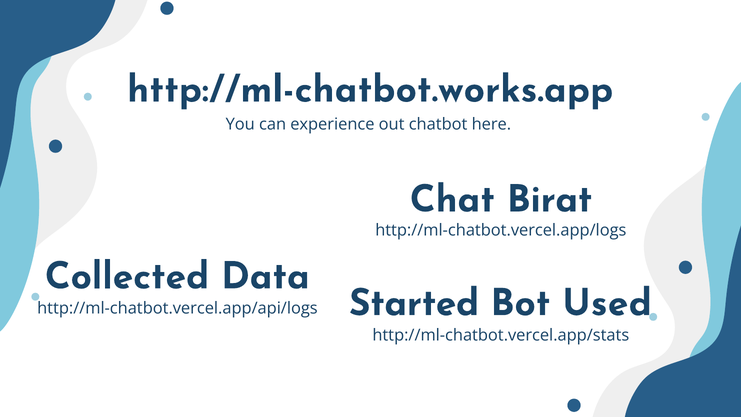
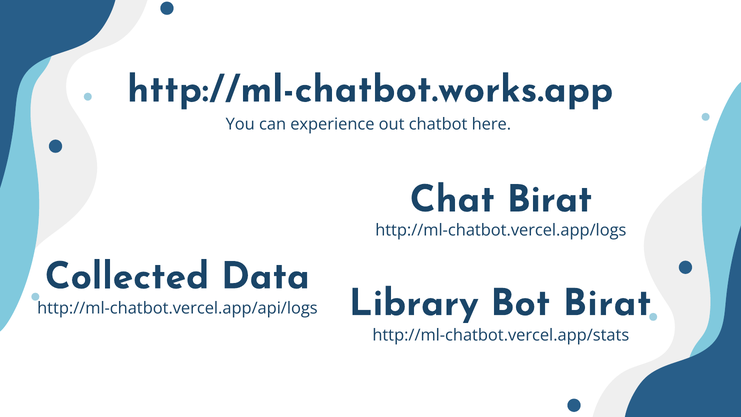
Started: Started -> Library
Bot Used: Used -> Birat
